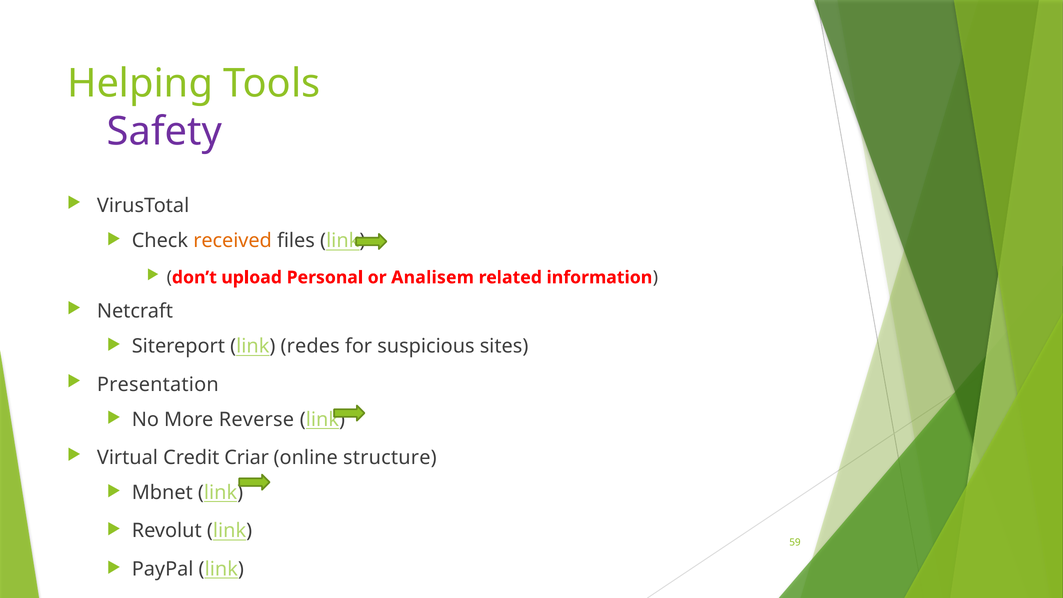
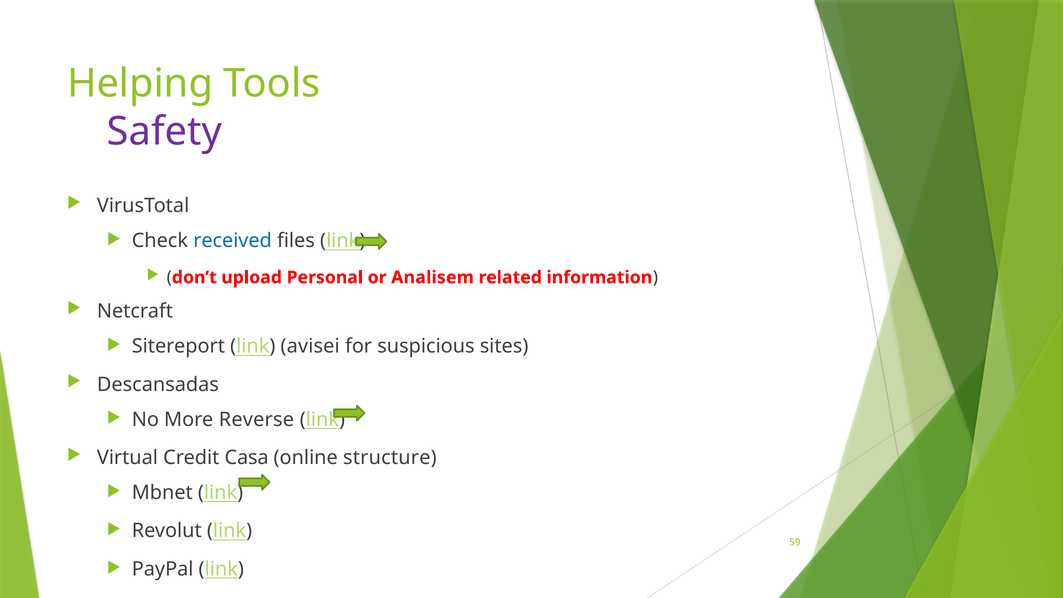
received colour: orange -> blue
redes: redes -> avisei
Presentation: Presentation -> Descansadas
Criar: Criar -> Casa
